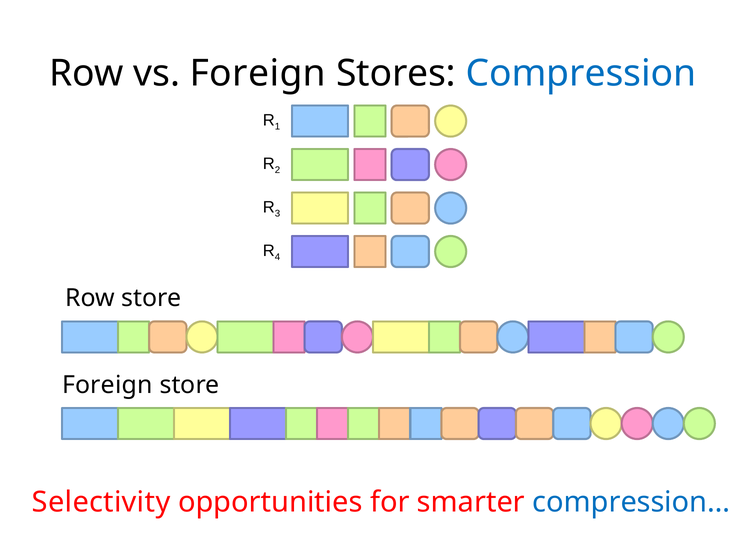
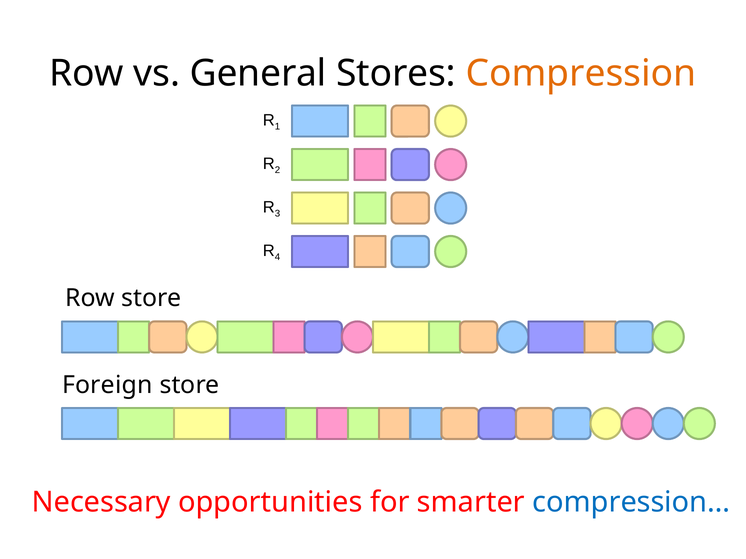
vs Foreign: Foreign -> General
Compression colour: blue -> orange
Selectivity: Selectivity -> Necessary
